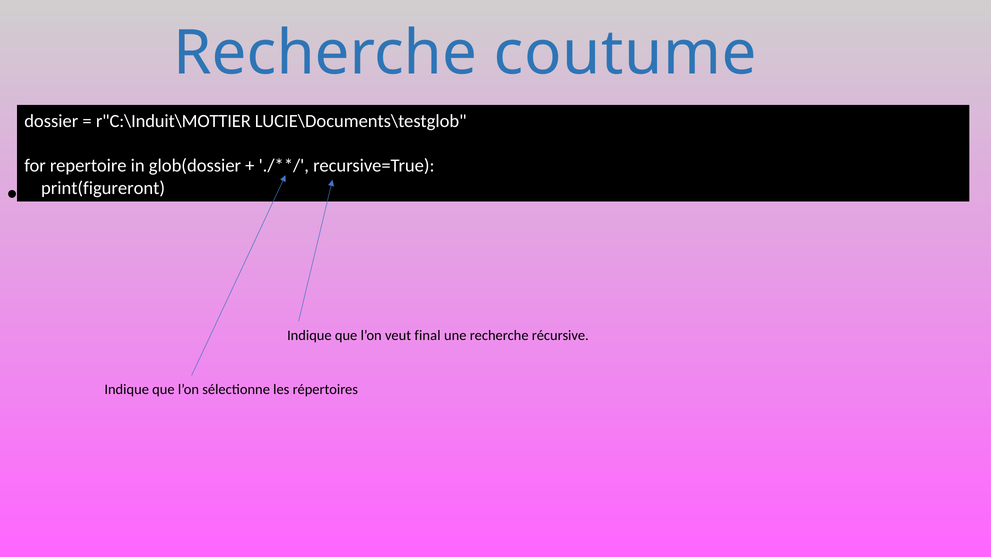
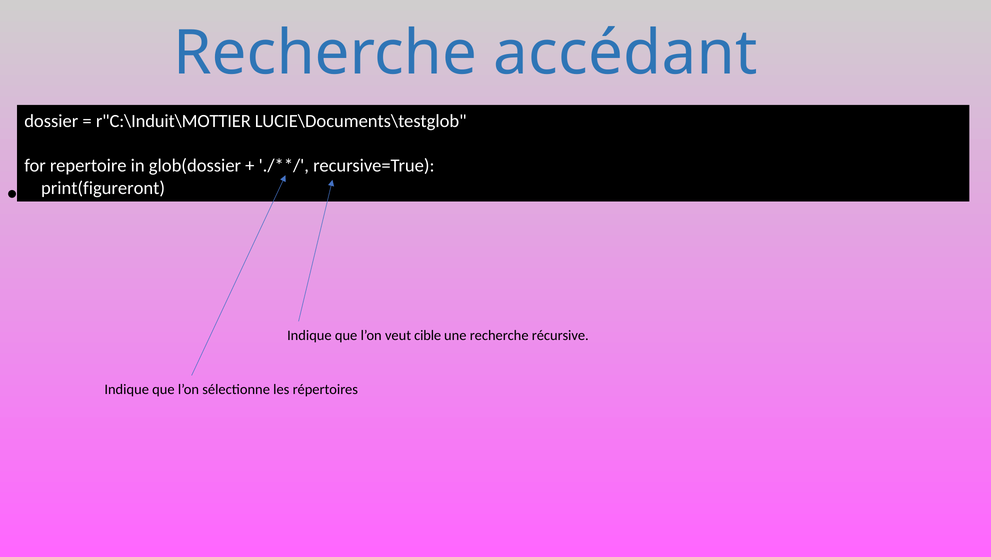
coutume: coutume -> accédant
final: final -> cible
